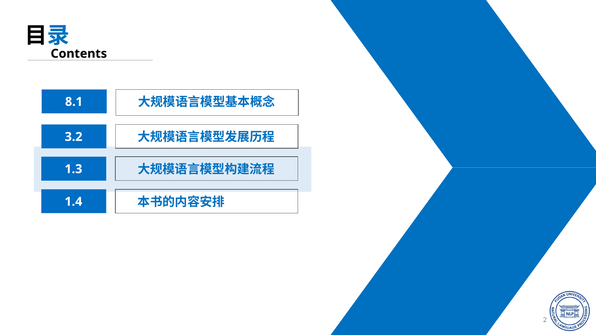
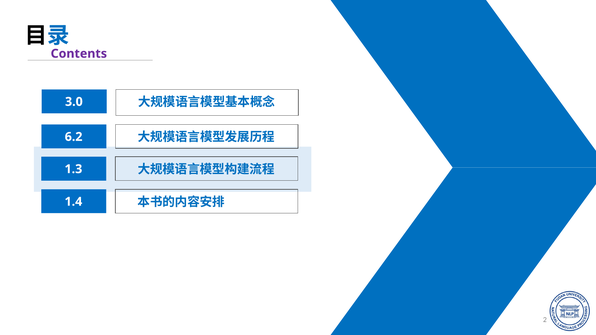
Contents colour: black -> purple
8.1: 8.1 -> 3.0
3.2: 3.2 -> 6.2
